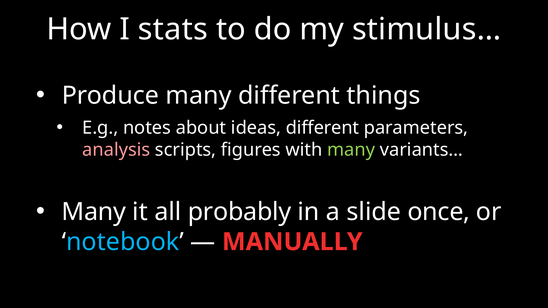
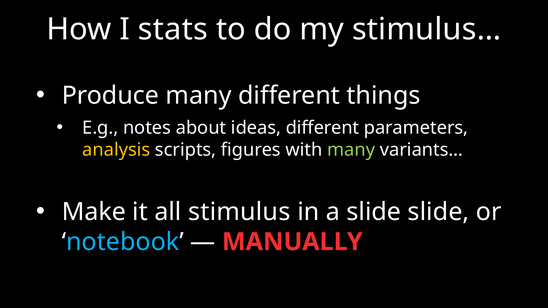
analysis colour: pink -> yellow
Many at (94, 212): Many -> Make
probably: probably -> stimulus
slide once: once -> slide
